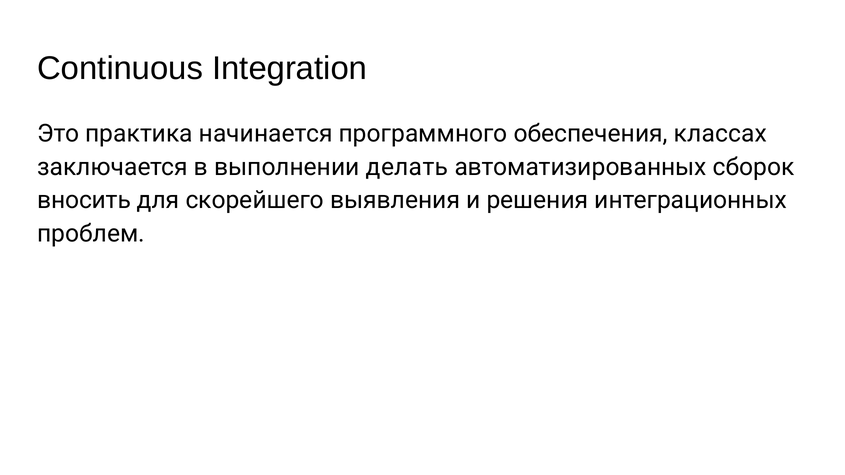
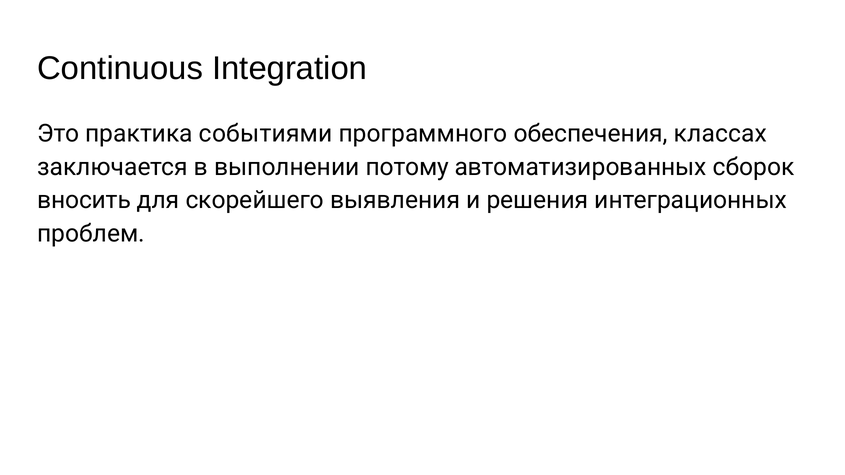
начинается: начинается -> событиями
делать: делать -> потому
